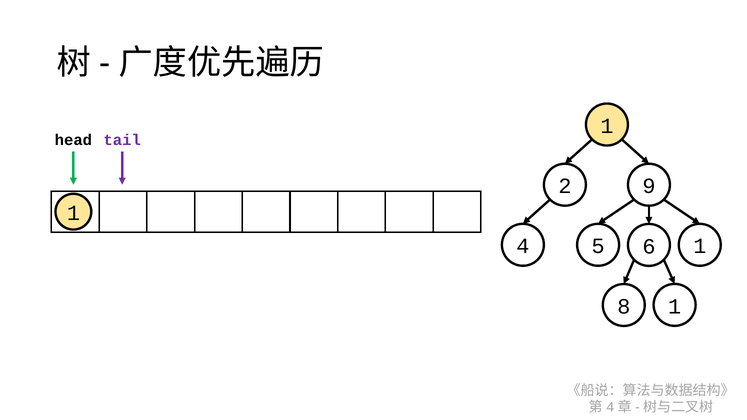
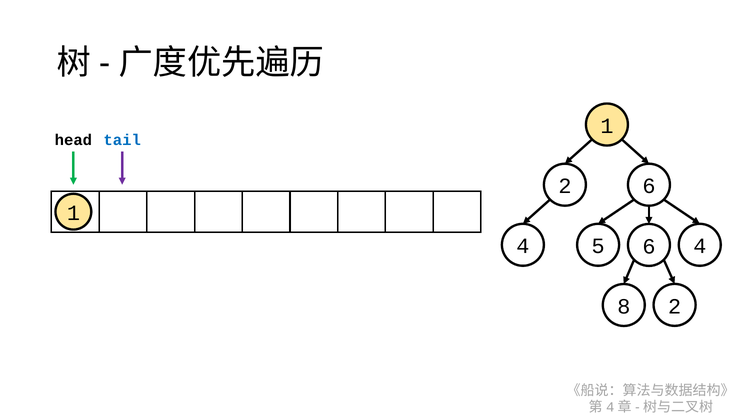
tail colour: purple -> blue
2 9: 9 -> 6
6 1: 1 -> 4
8 1: 1 -> 2
